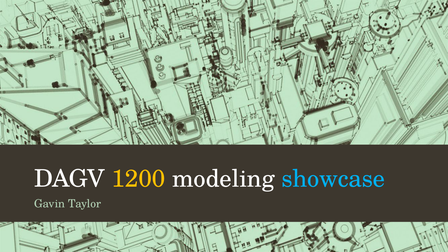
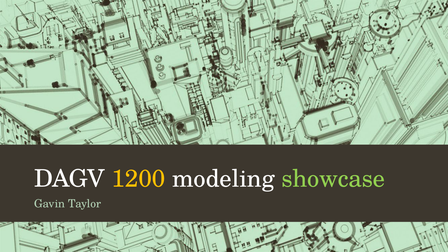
showcase colour: light blue -> light green
